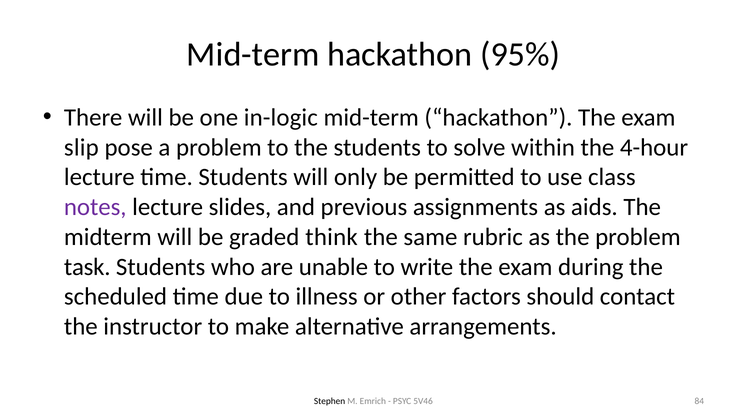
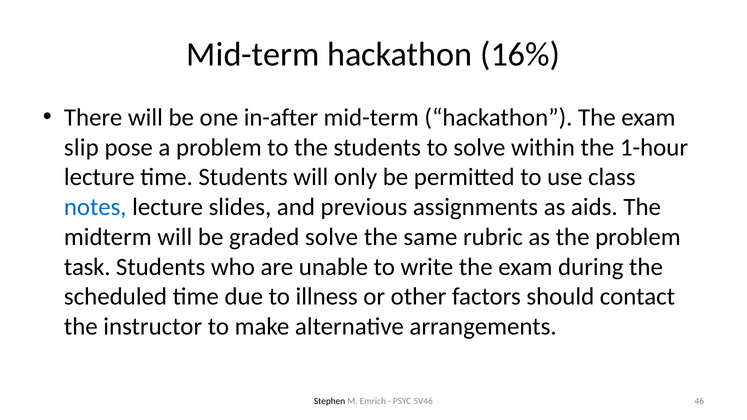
95%: 95% -> 16%
in-logic: in-logic -> in-after
4-hour: 4-hour -> 1-hour
notes colour: purple -> blue
graded think: think -> solve
84: 84 -> 46
